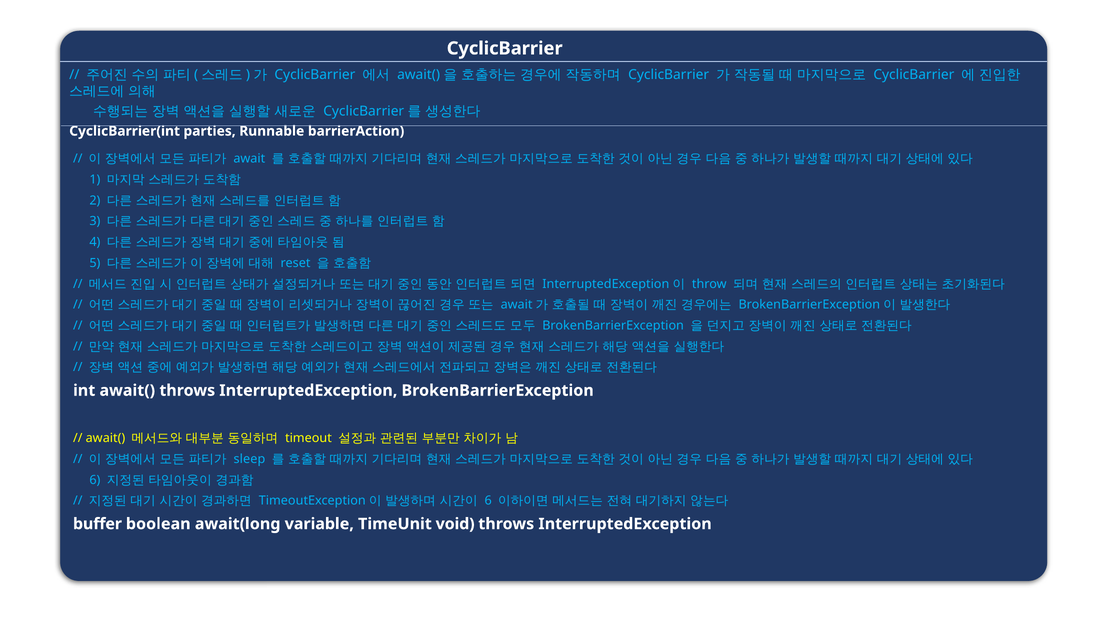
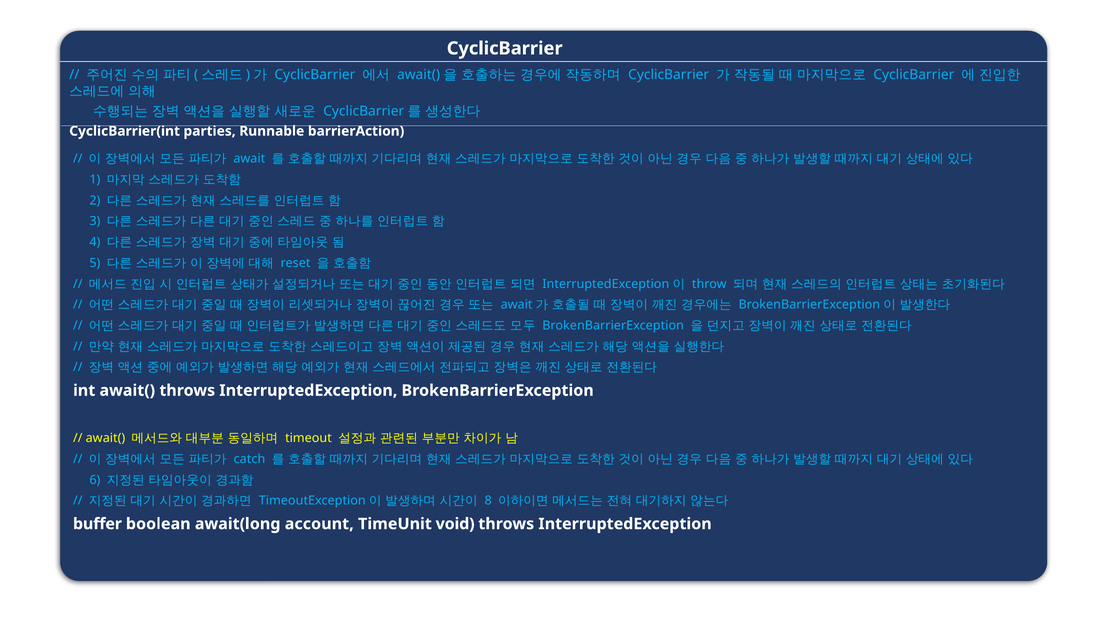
sleep: sleep -> catch
6 at (488, 501): 6 -> 8
variable: variable -> account
